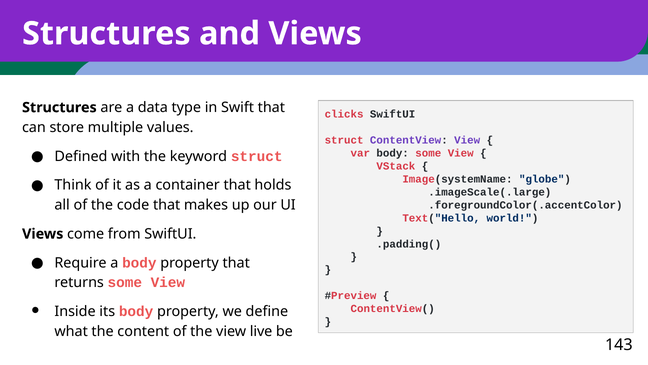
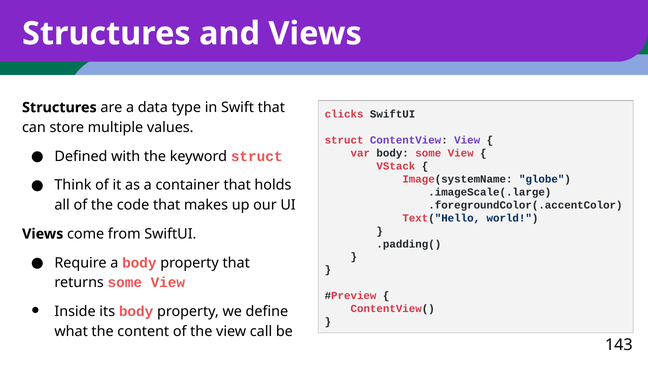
live: live -> call
